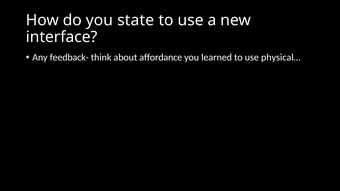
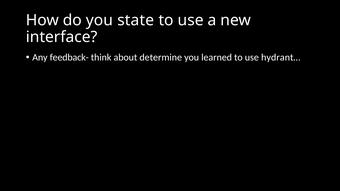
affordance: affordance -> determine
physical…: physical… -> hydrant…
